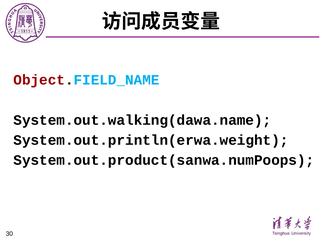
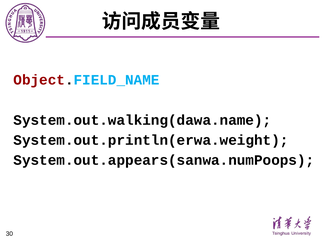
System.out.product(sanwa.numPoops: System.out.product(sanwa.numPoops -> System.out.appears(sanwa.numPoops
